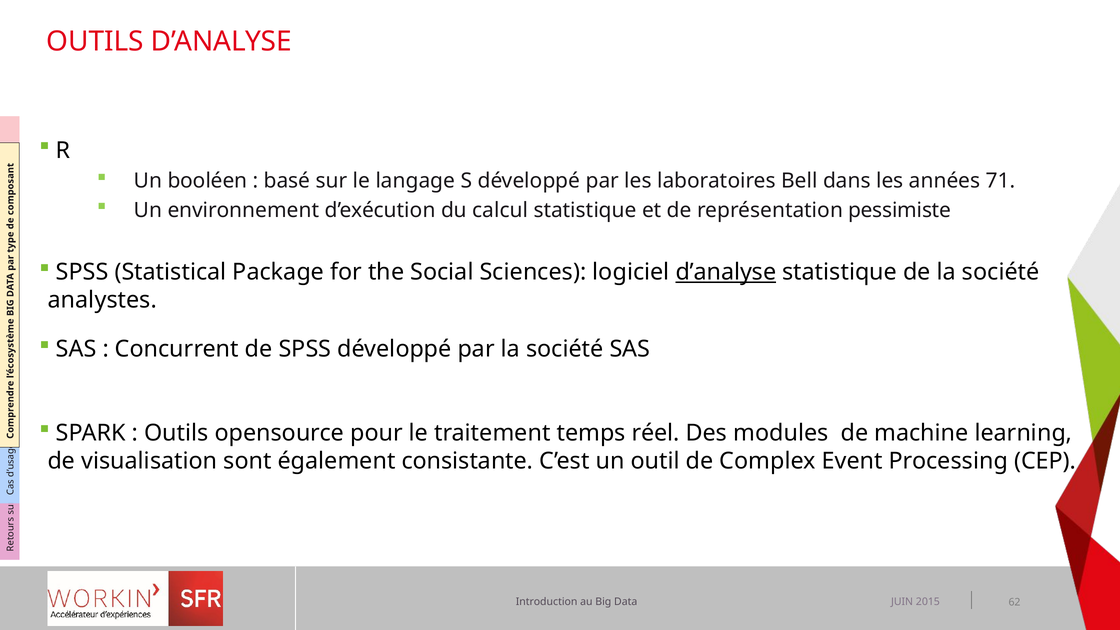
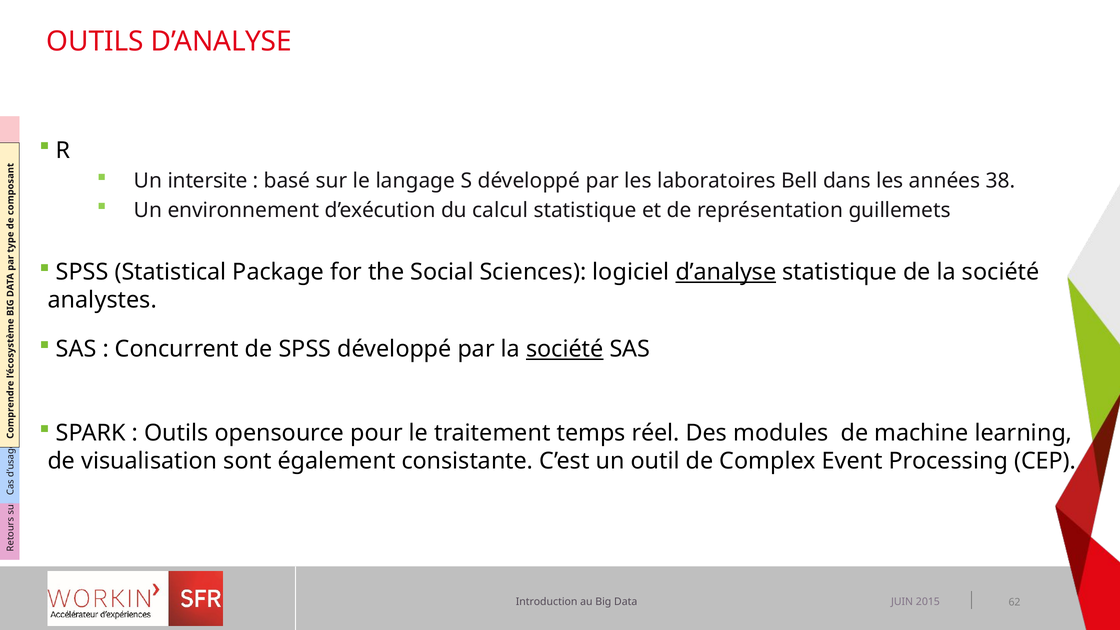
booléen: booléen -> intersite
71: 71 -> 38
pessimiste: pessimiste -> guillemets
société at (565, 349) underline: none -> present
